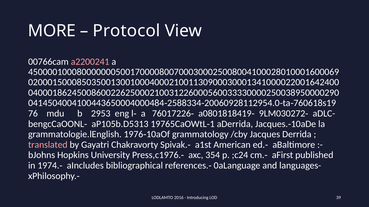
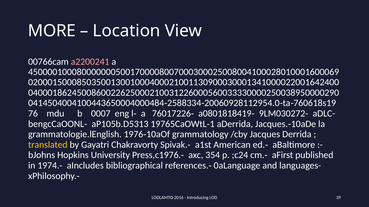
Protocol: Protocol -> Location
2953: 2953 -> 0007
translated colour: pink -> yellow
